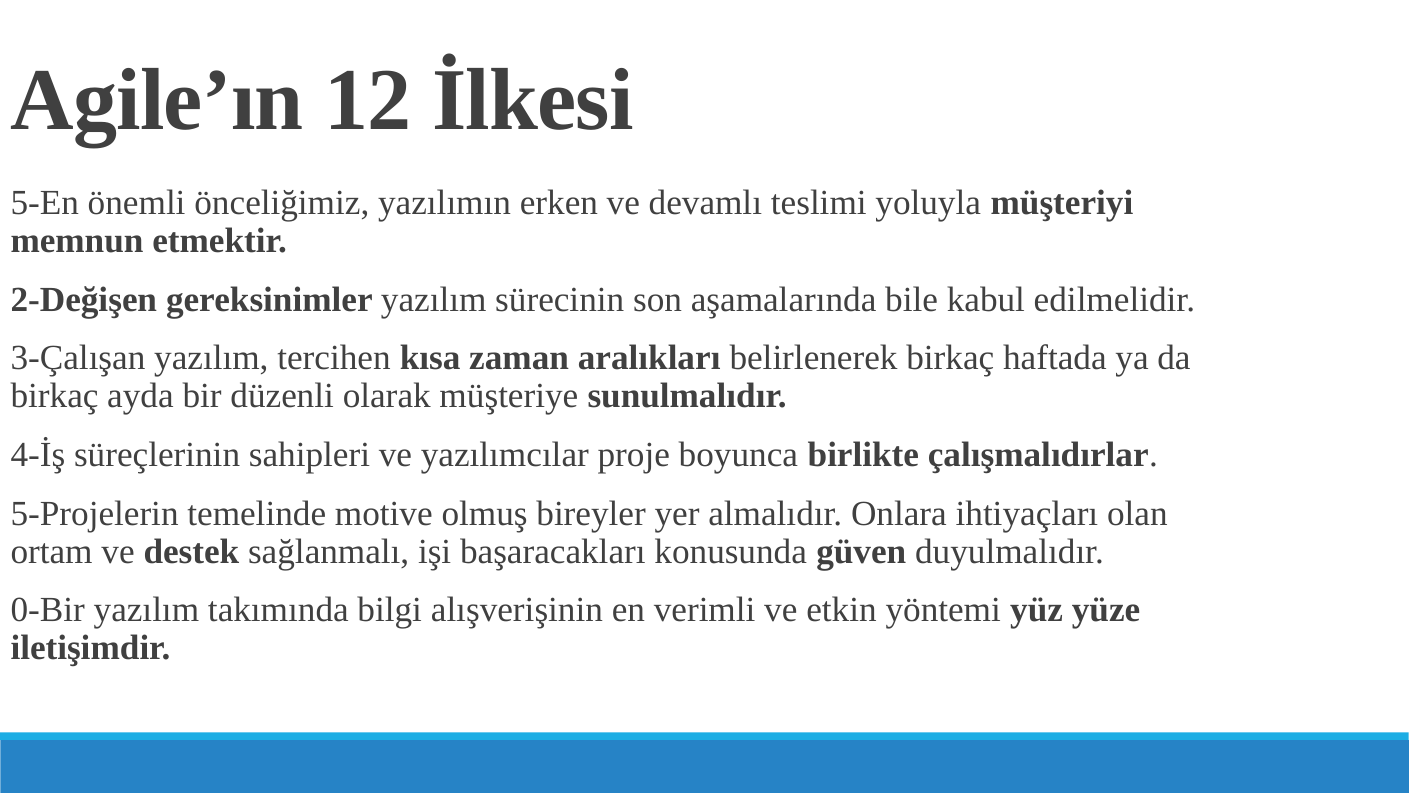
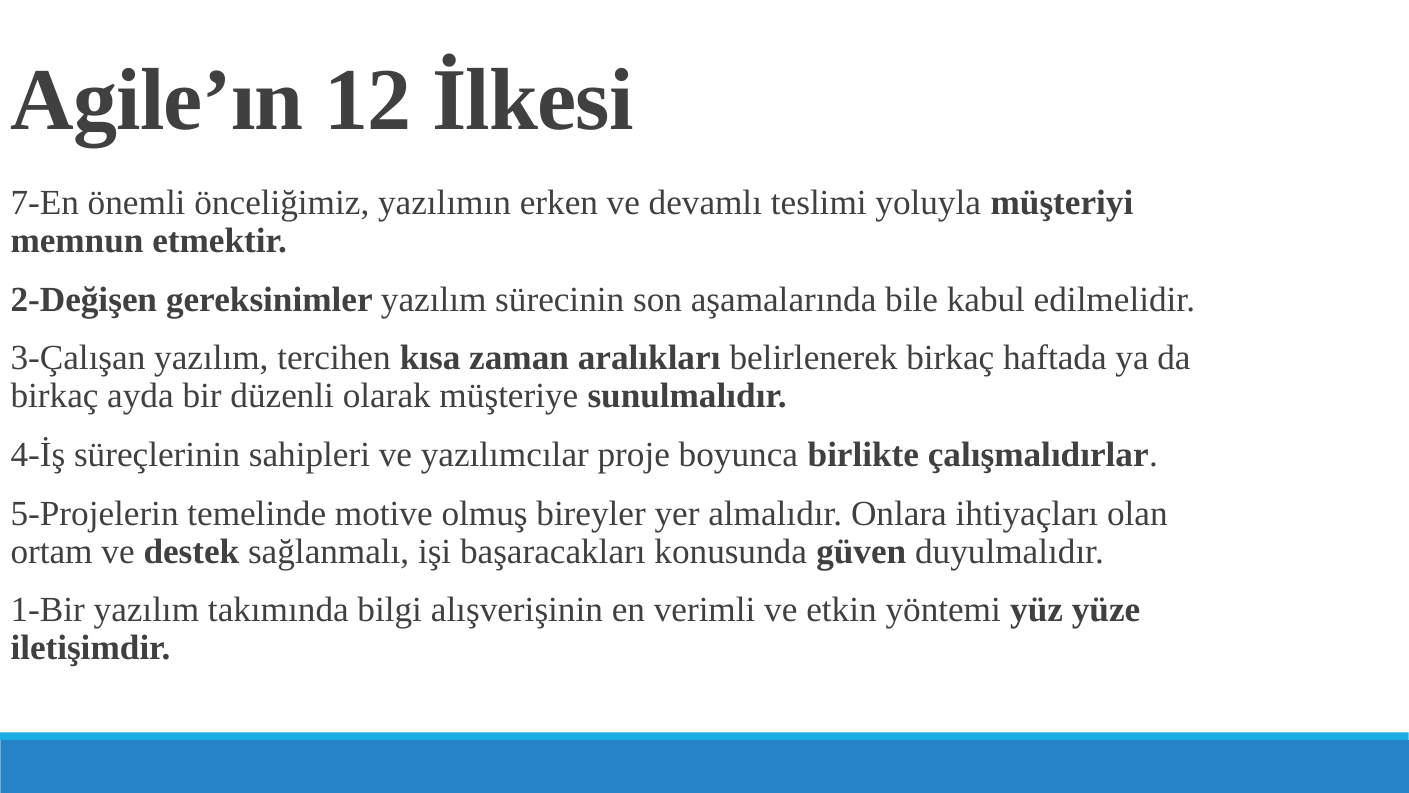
5-En: 5-En -> 7-En
0-Bir: 0-Bir -> 1-Bir
